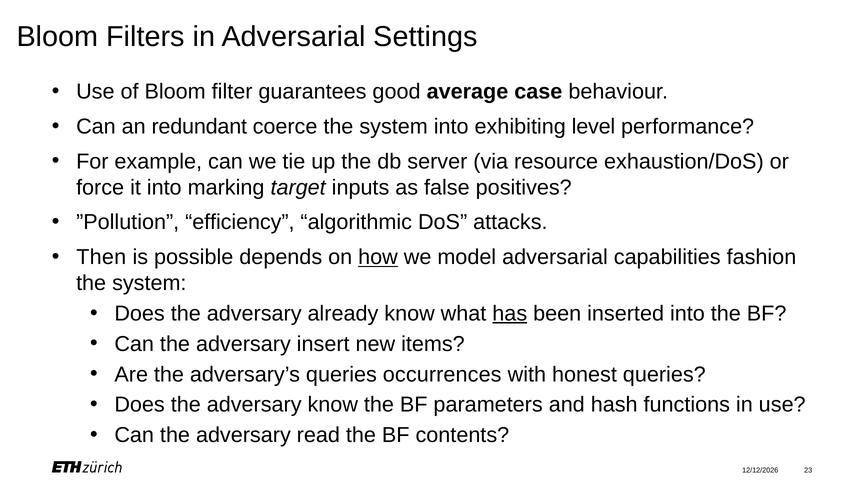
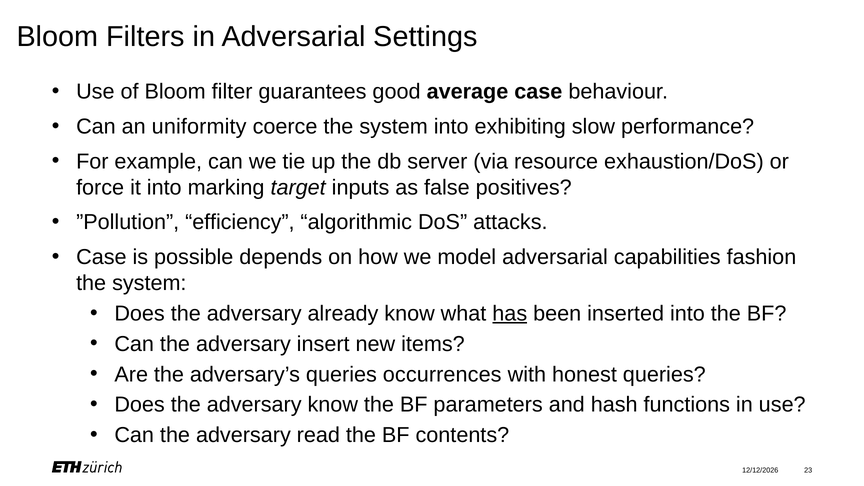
redundant: redundant -> uniformity
level: level -> slow
Then at (101, 257): Then -> Case
how underline: present -> none
